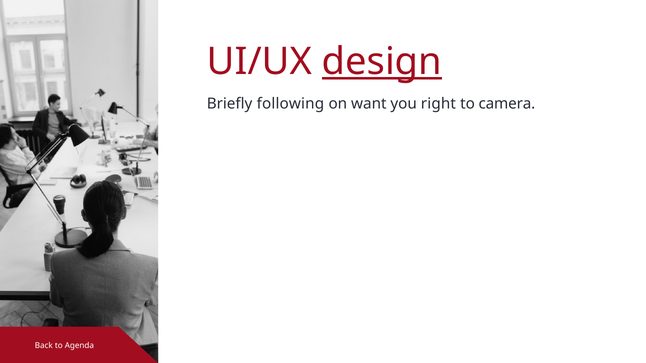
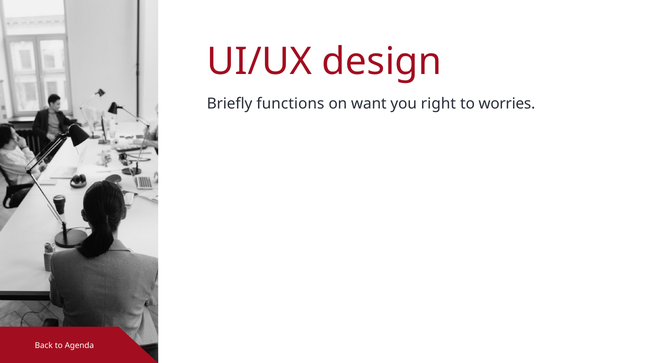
design underline: present -> none
following: following -> functions
camera: camera -> worries
